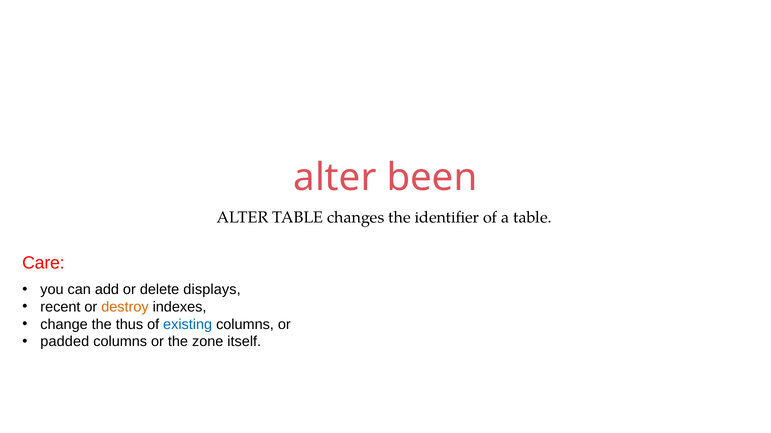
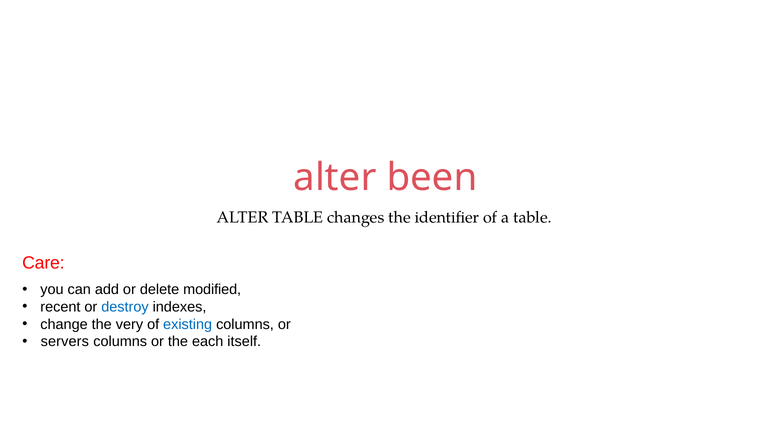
displays: displays -> modified
destroy colour: orange -> blue
thus: thus -> very
padded: padded -> servers
zone: zone -> each
